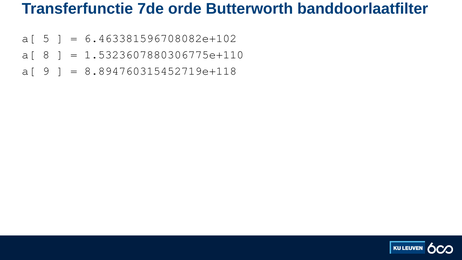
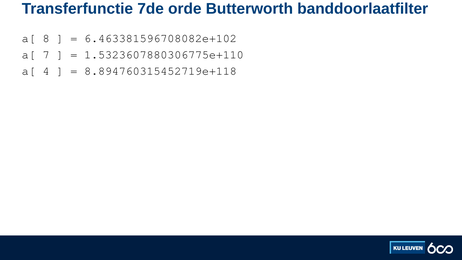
5: 5 -> 8
8: 8 -> 7
9: 9 -> 4
